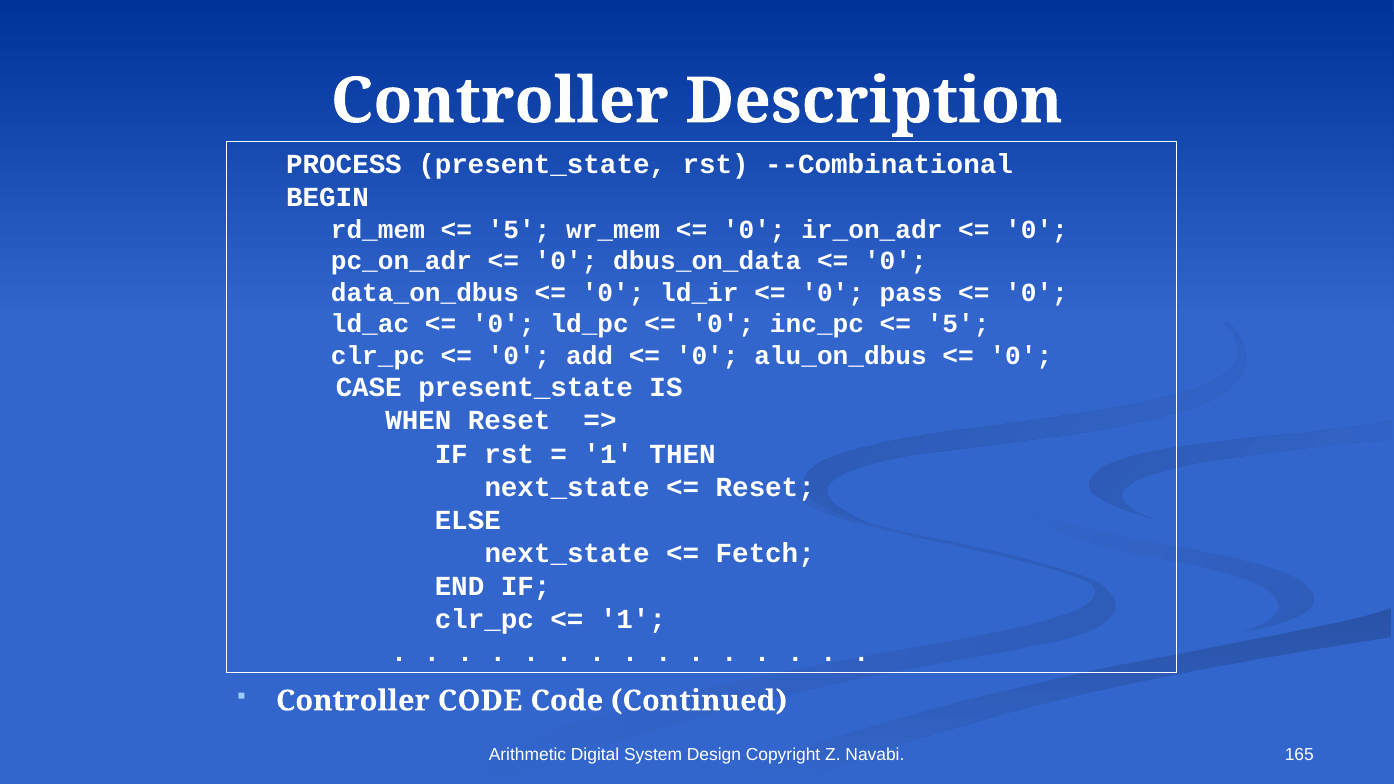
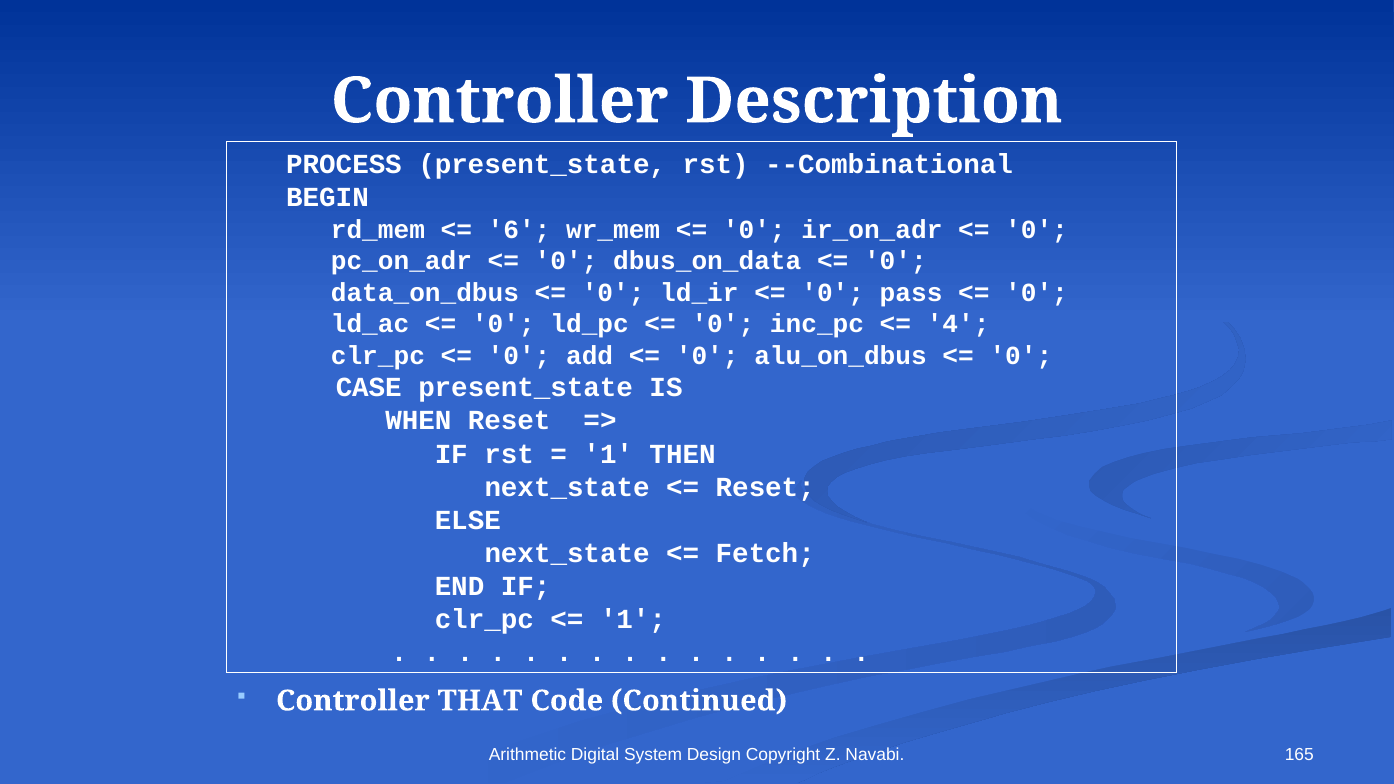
5 at (519, 230): 5 -> 6
5 at (958, 324): 5 -> 4
Controller CODE: CODE -> THAT
